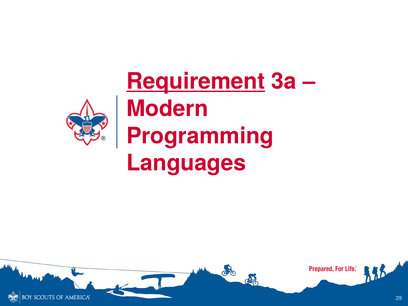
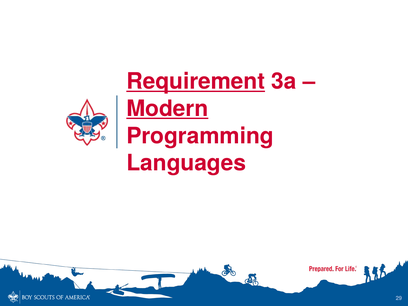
Modern underline: none -> present
